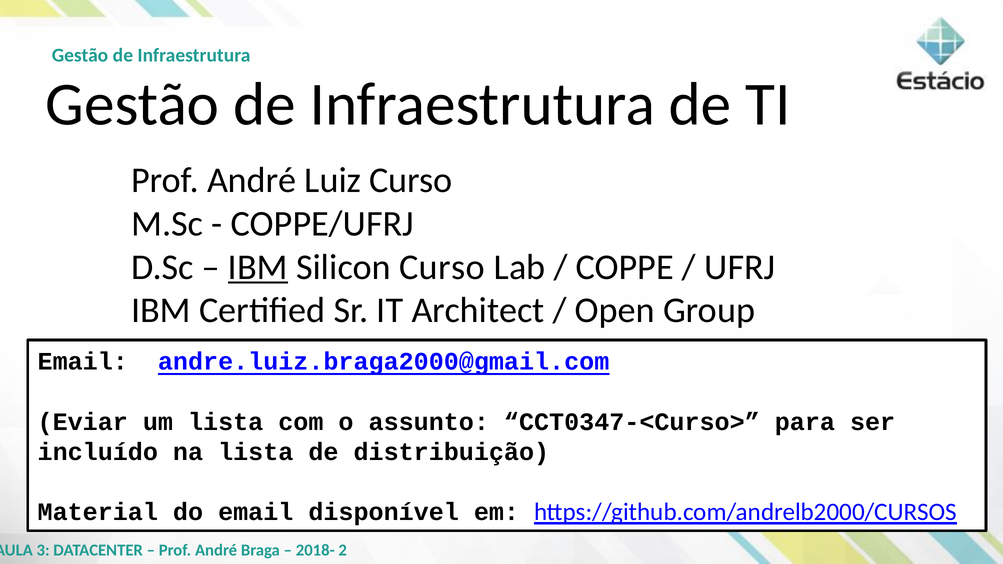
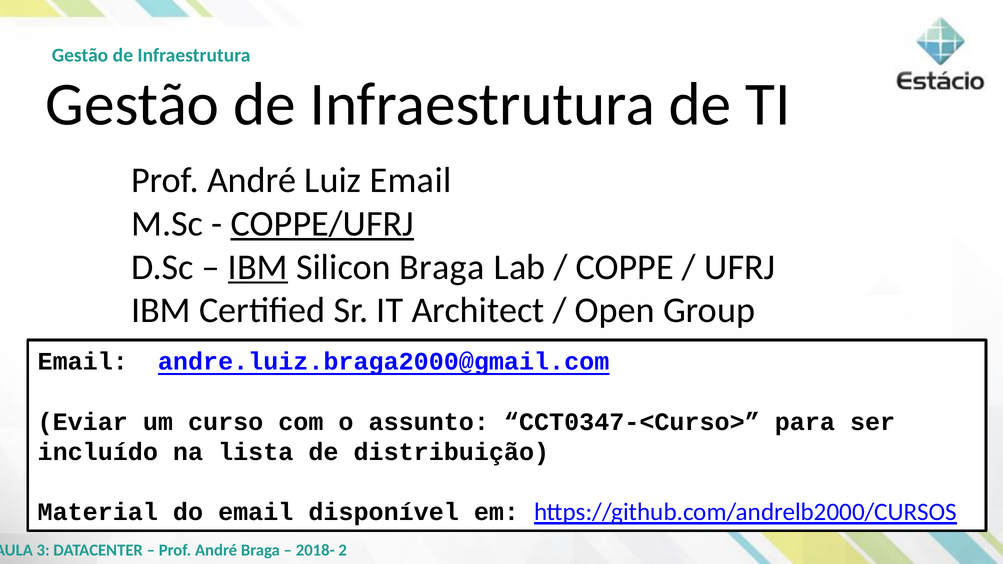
Luiz Curso: Curso -> Email
COPPE/UFRJ underline: none -> present
Silicon Curso: Curso -> Braga
um lista: lista -> curso
